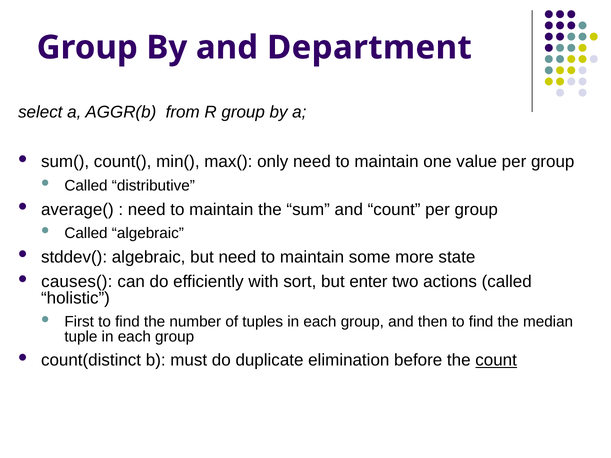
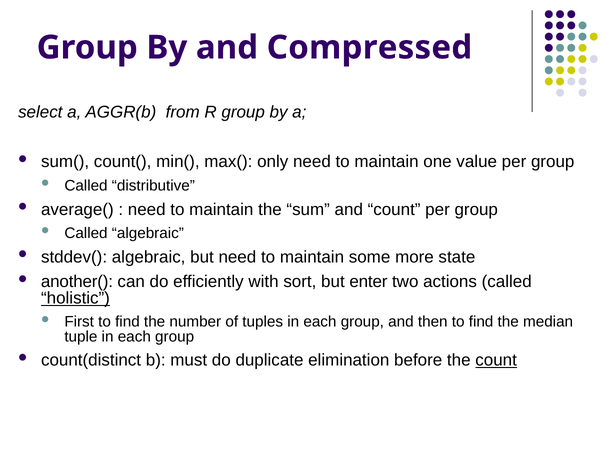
Department: Department -> Compressed
causes(: causes( -> another(
holistic underline: none -> present
